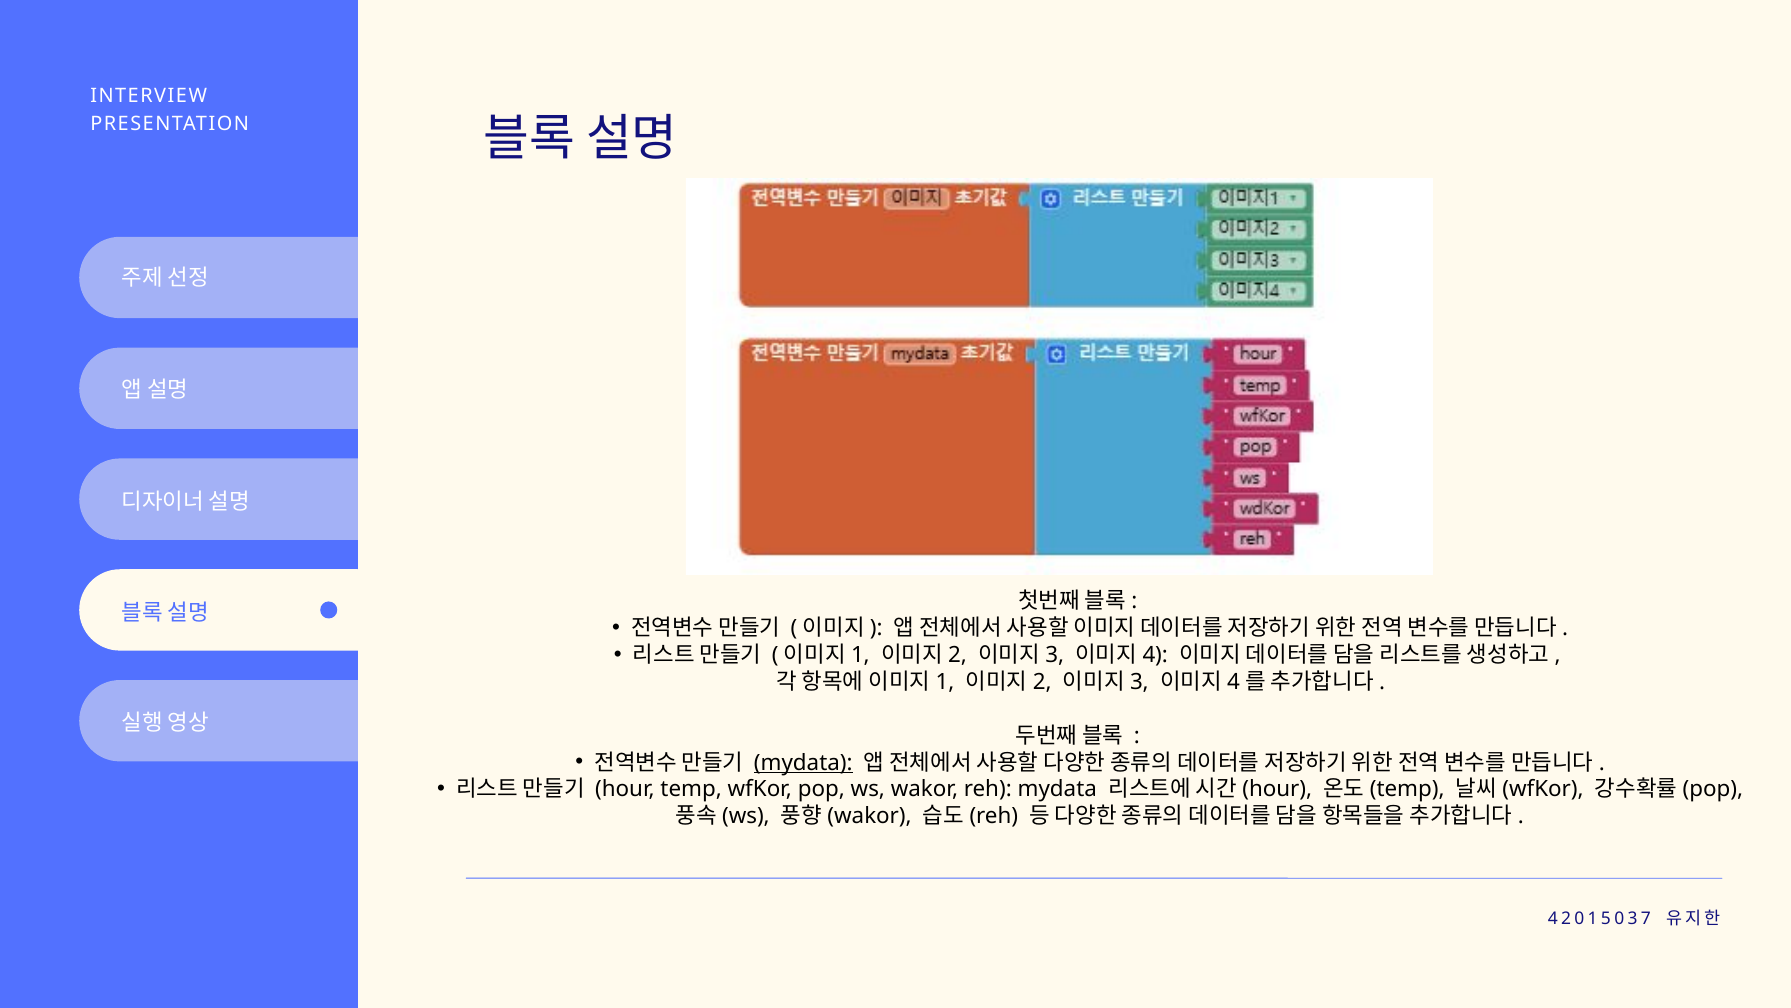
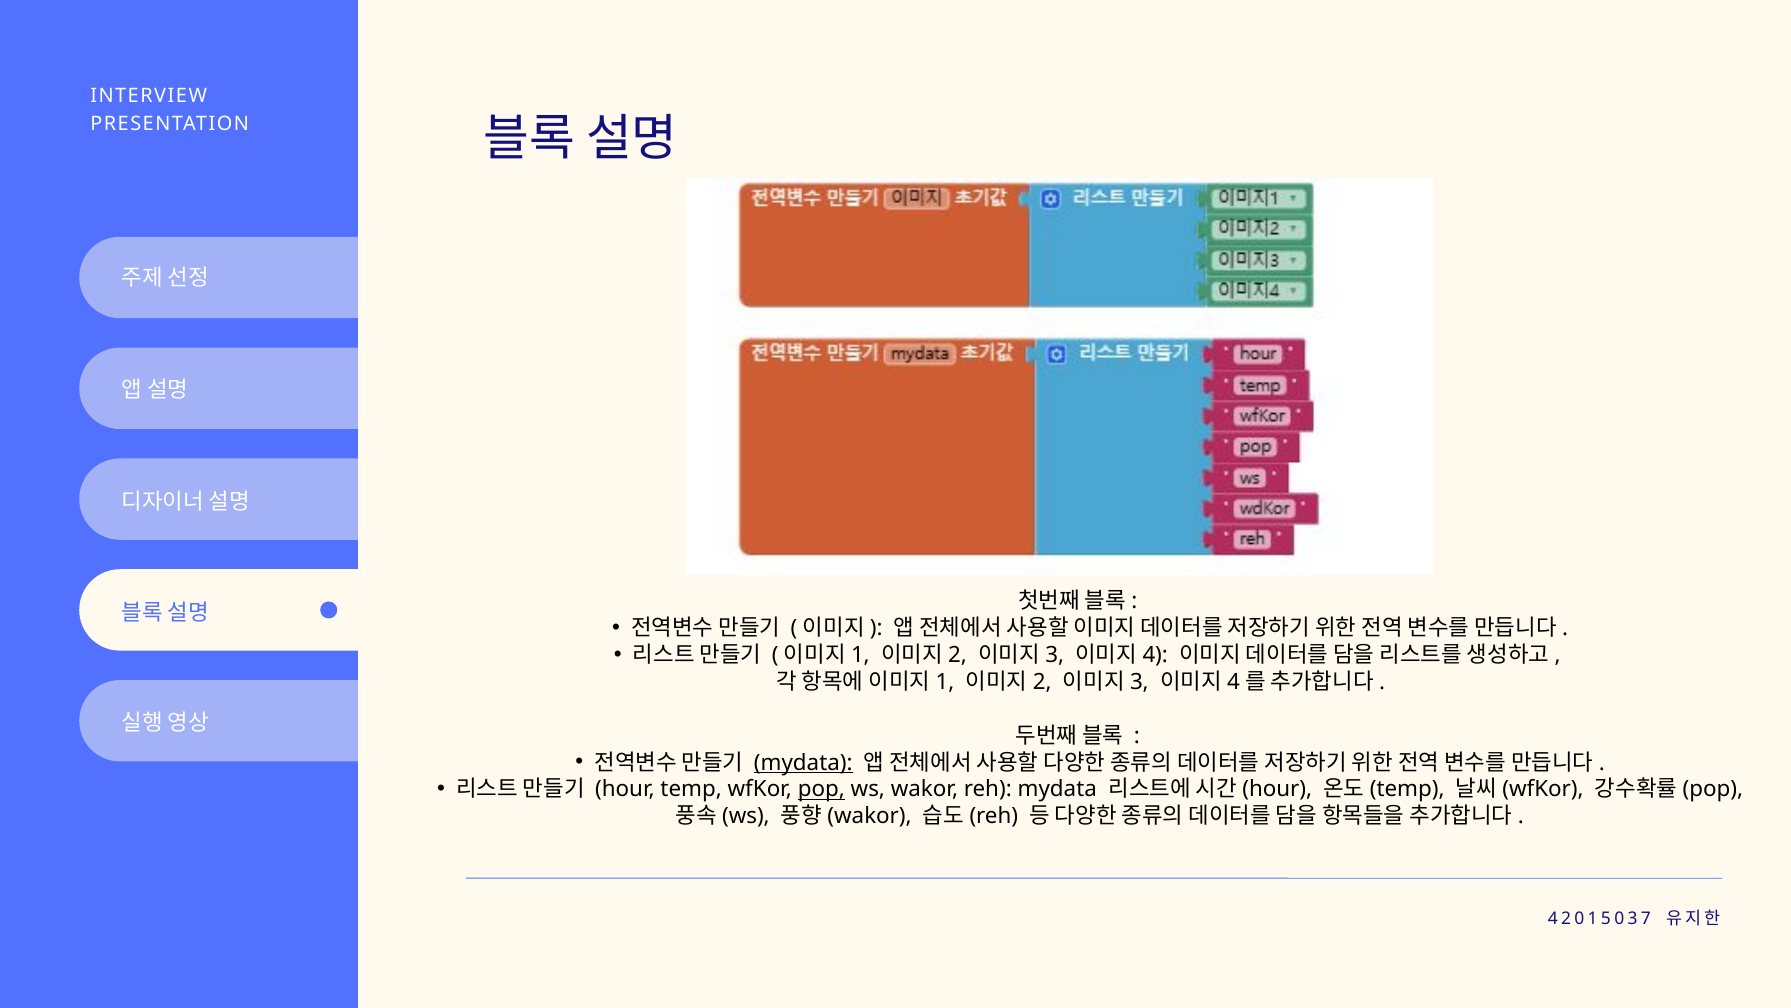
pop underline: none -> present
